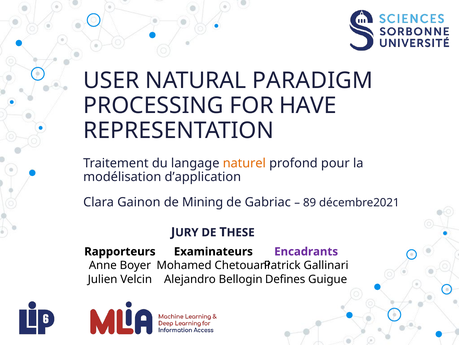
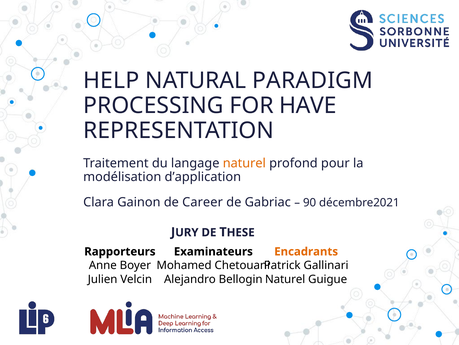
USER: USER -> HELP
Mining: Mining -> Career
89: 89 -> 90
Encadrants colour: purple -> orange
Defines at (285, 279): Defines -> Naturel
